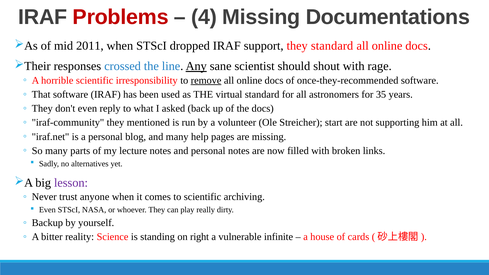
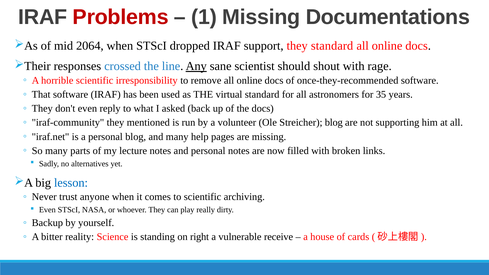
4: 4 -> 1
2011: 2011 -> 2064
remove underline: present -> none
Streicher start: start -> blog
lesson colour: purple -> blue
infinite: infinite -> receive
